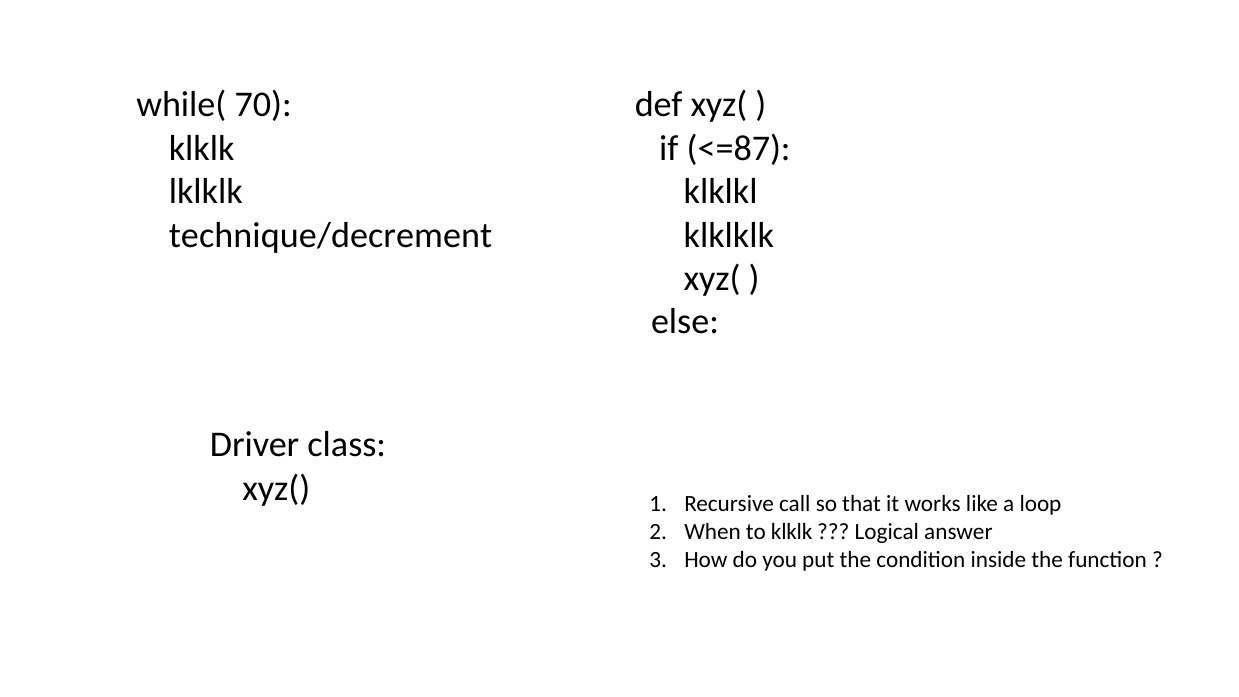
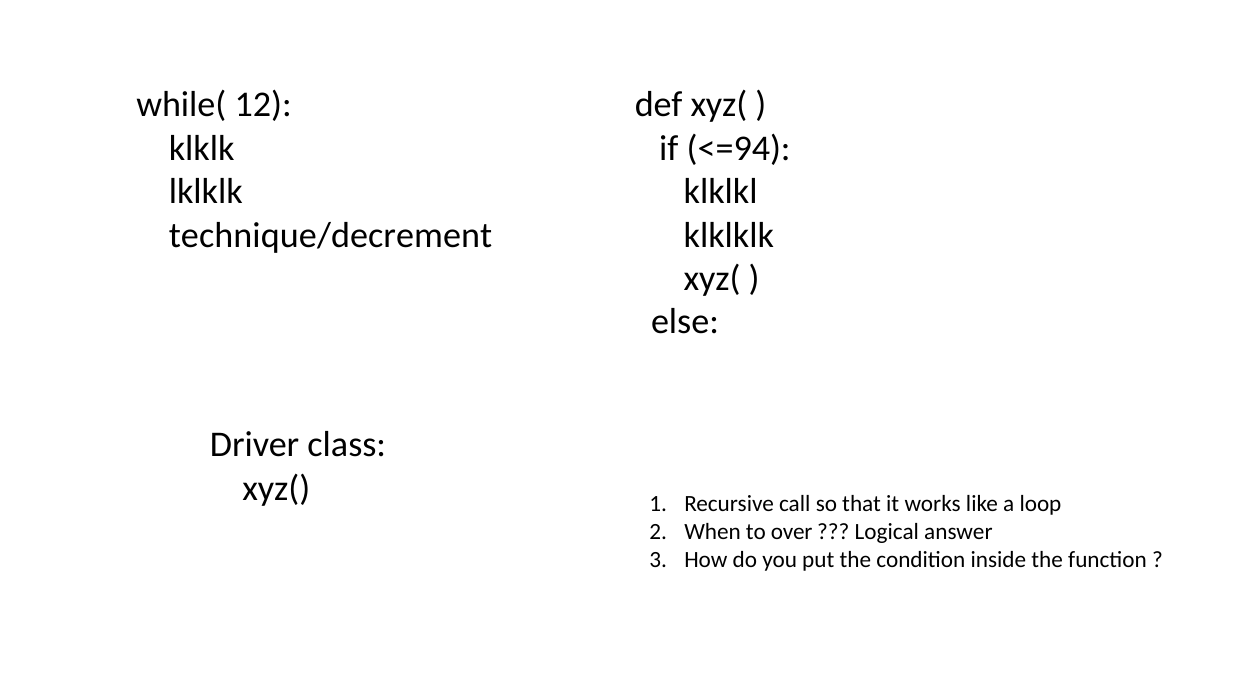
70: 70 -> 12
<=87: <=87 -> <=94
to klklk: klklk -> over
